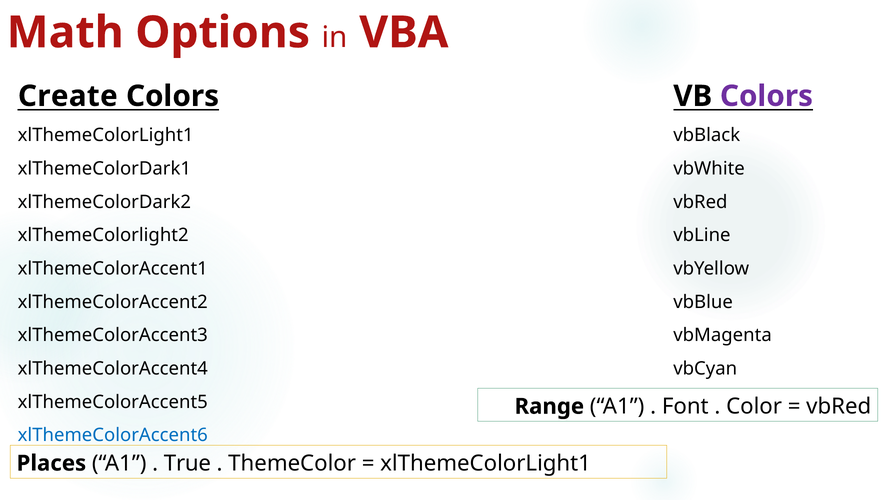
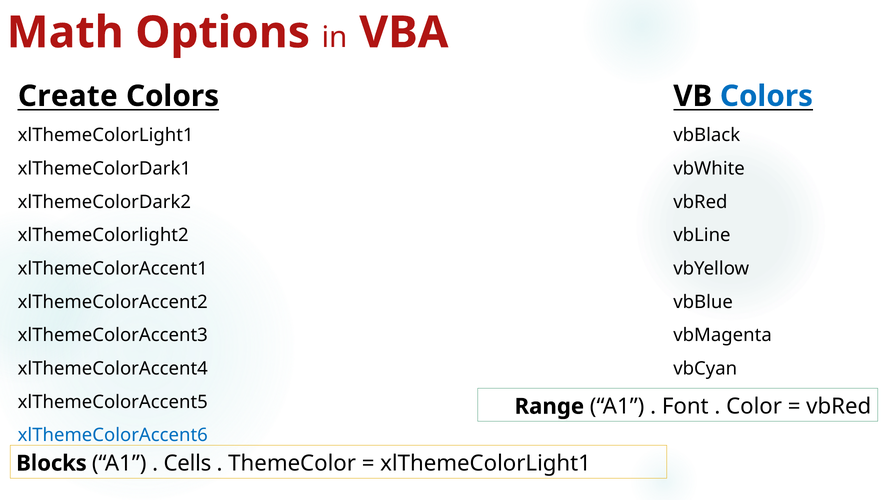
Colors at (766, 96) colour: purple -> blue
Places: Places -> Blocks
True: True -> Cells
